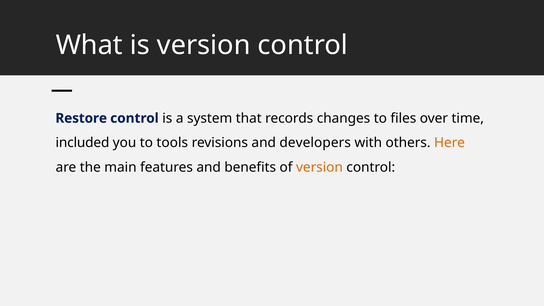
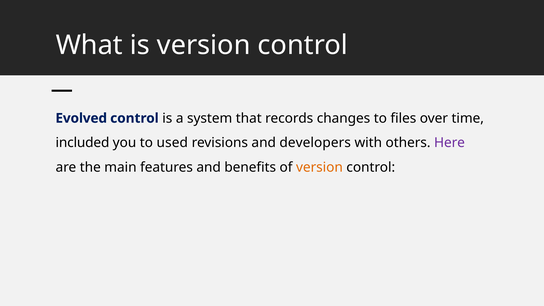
Restore: Restore -> Evolved
tools: tools -> used
Here colour: orange -> purple
